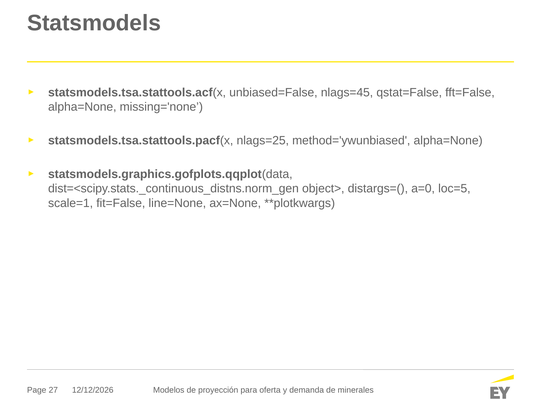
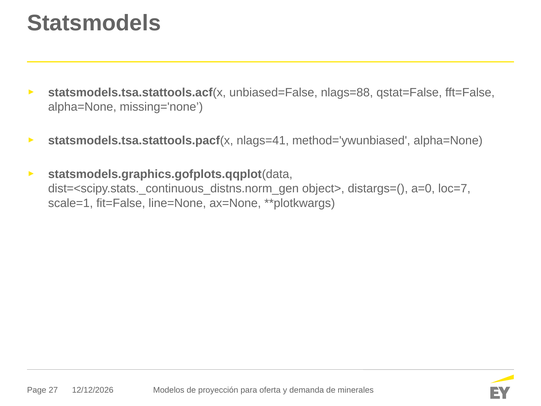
nlags=45: nlags=45 -> nlags=88
nlags=25: nlags=25 -> nlags=41
loc=5: loc=5 -> loc=7
